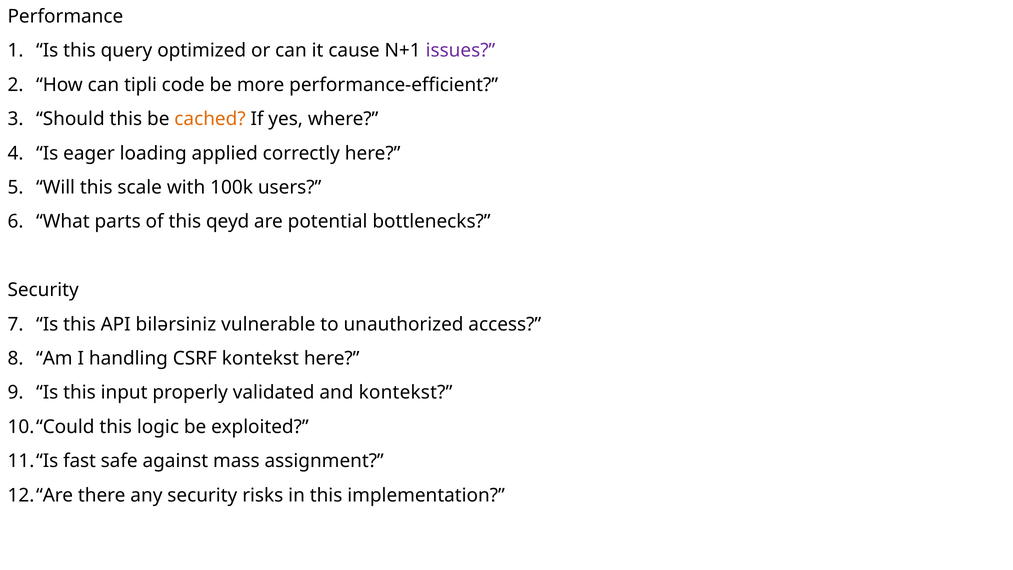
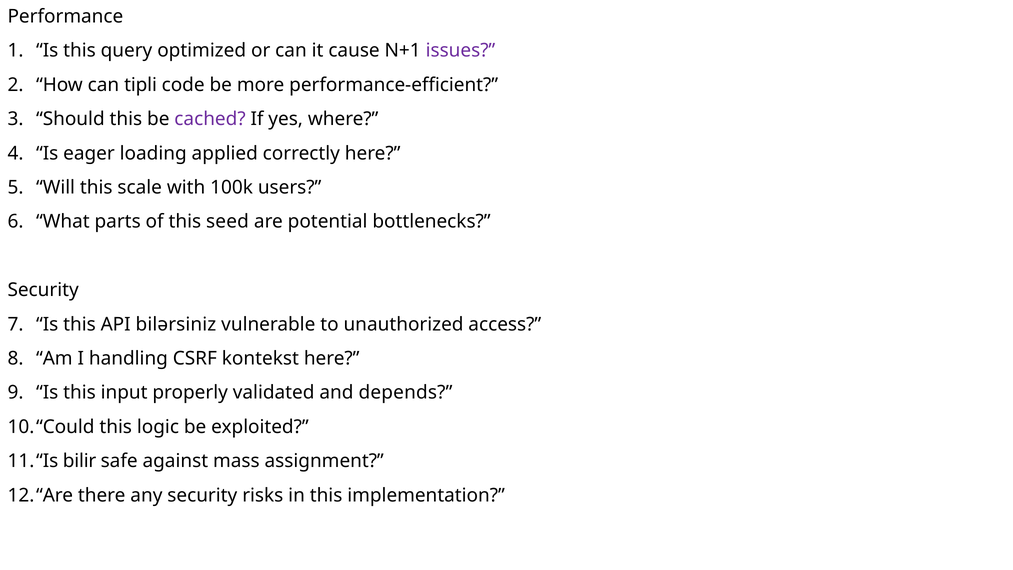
cached colour: orange -> purple
qeyd: qeyd -> seed
and kontekst: kontekst -> depends
fast: fast -> bilir
